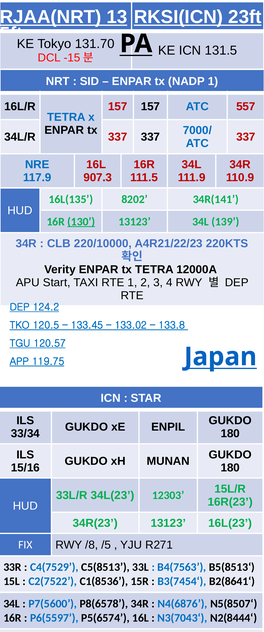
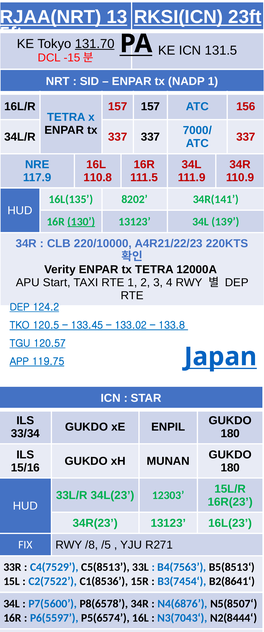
131.70 underline: none -> present
557: 557 -> 156
907.3: 907.3 -> 110.8
